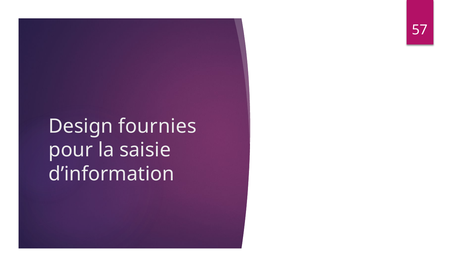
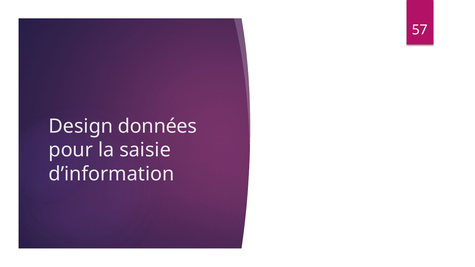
fournies: fournies -> données
